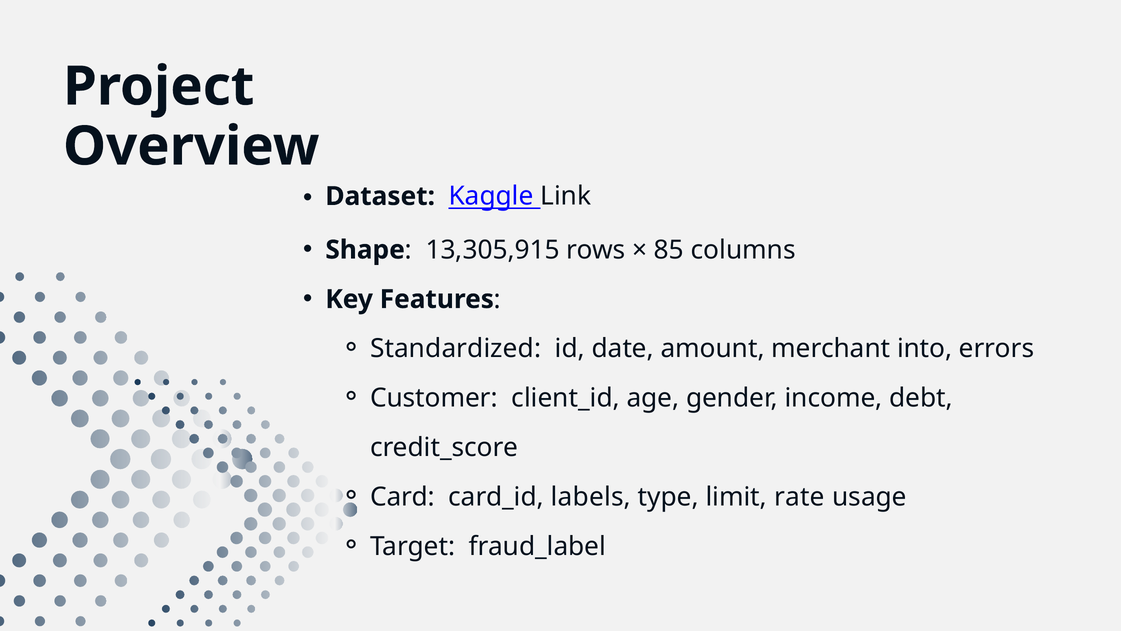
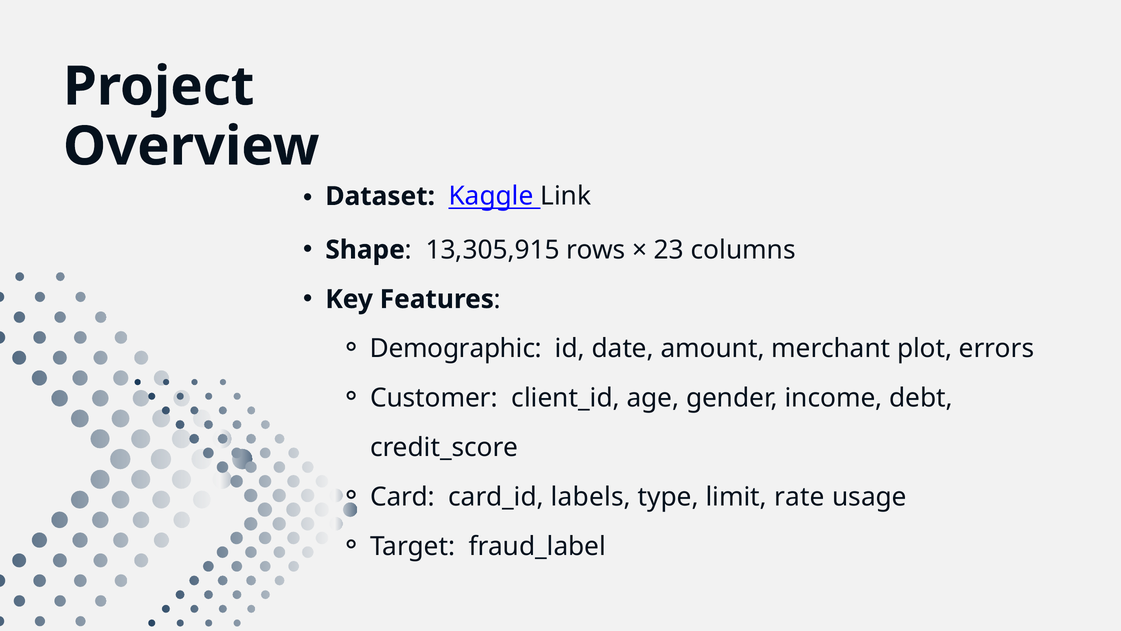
85: 85 -> 23
Standardized: Standardized -> Demographic
into: into -> plot
